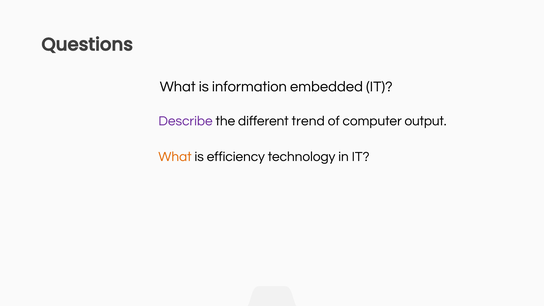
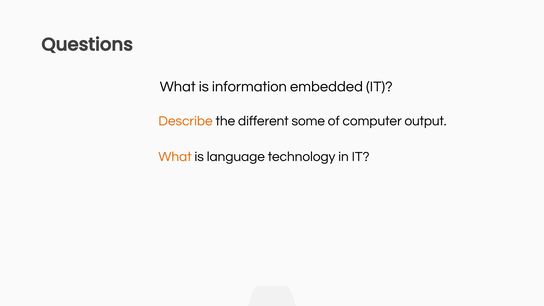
Describe colour: purple -> orange
trend: trend -> some
efficiency: efficiency -> language
